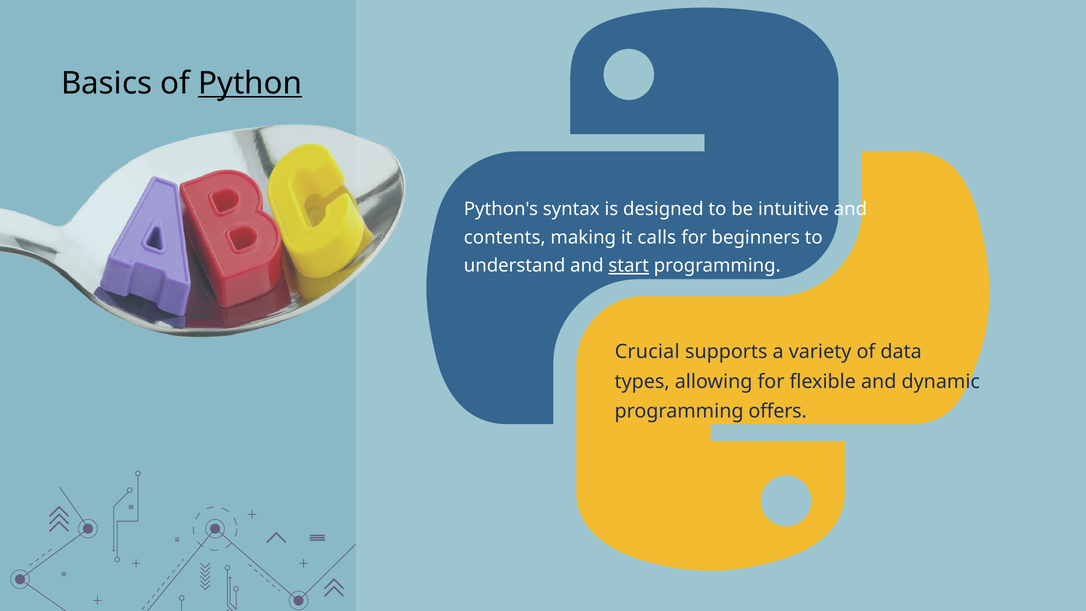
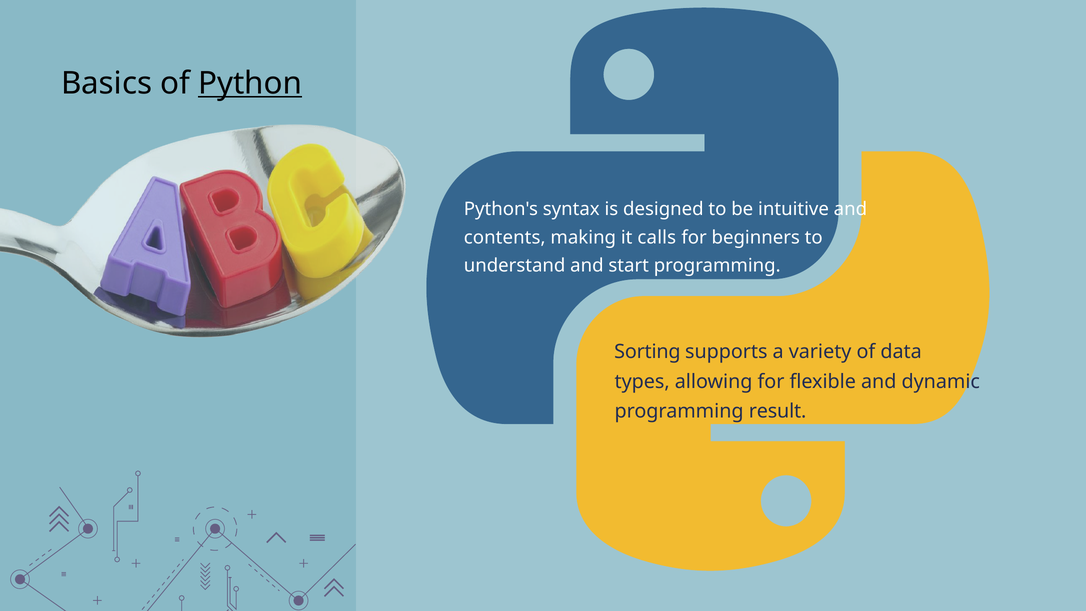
start underline: present -> none
Crucial: Crucial -> Sorting
offers: offers -> result
